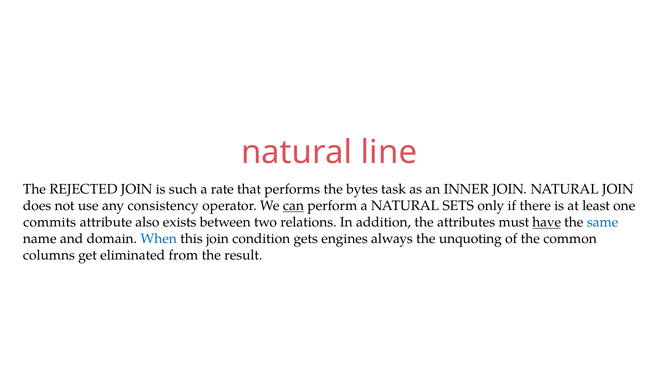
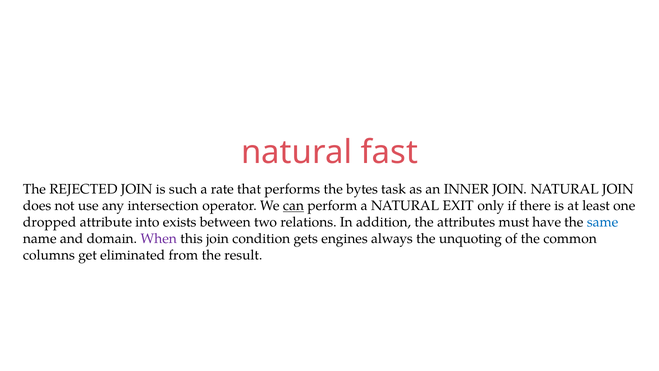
line: line -> fast
consistency: consistency -> intersection
SETS: SETS -> EXIT
commits: commits -> dropped
also: also -> into
have underline: present -> none
When colour: blue -> purple
